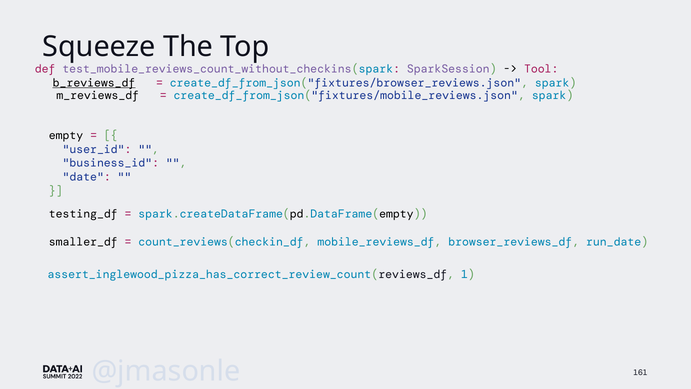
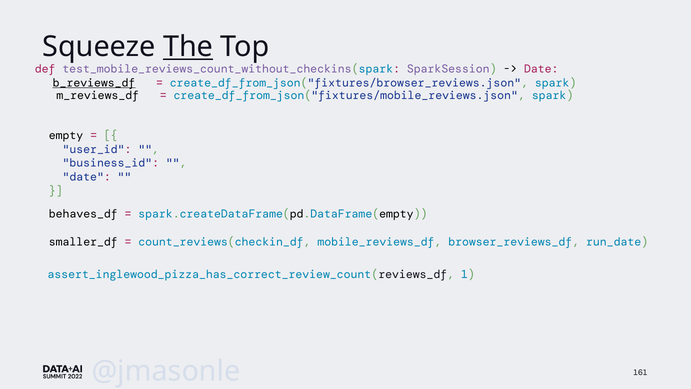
The underline: none -> present
Tool at (541, 69): Tool -> Date
testing_df: testing_df -> behaves_df
